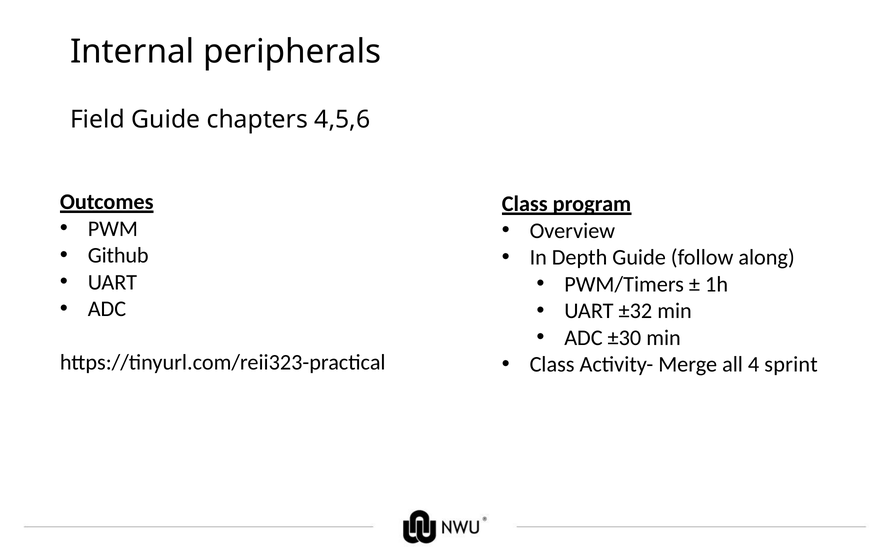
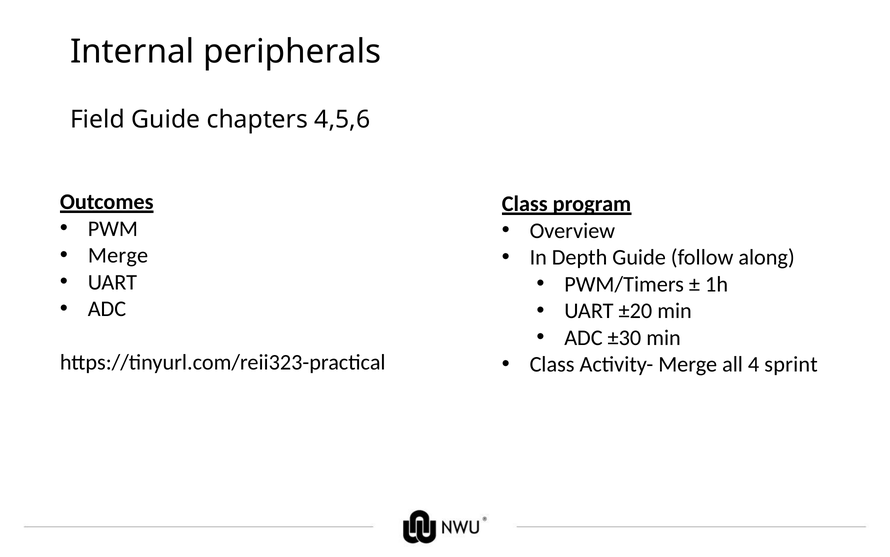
Github at (118, 255): Github -> Merge
±32: ±32 -> ±20
